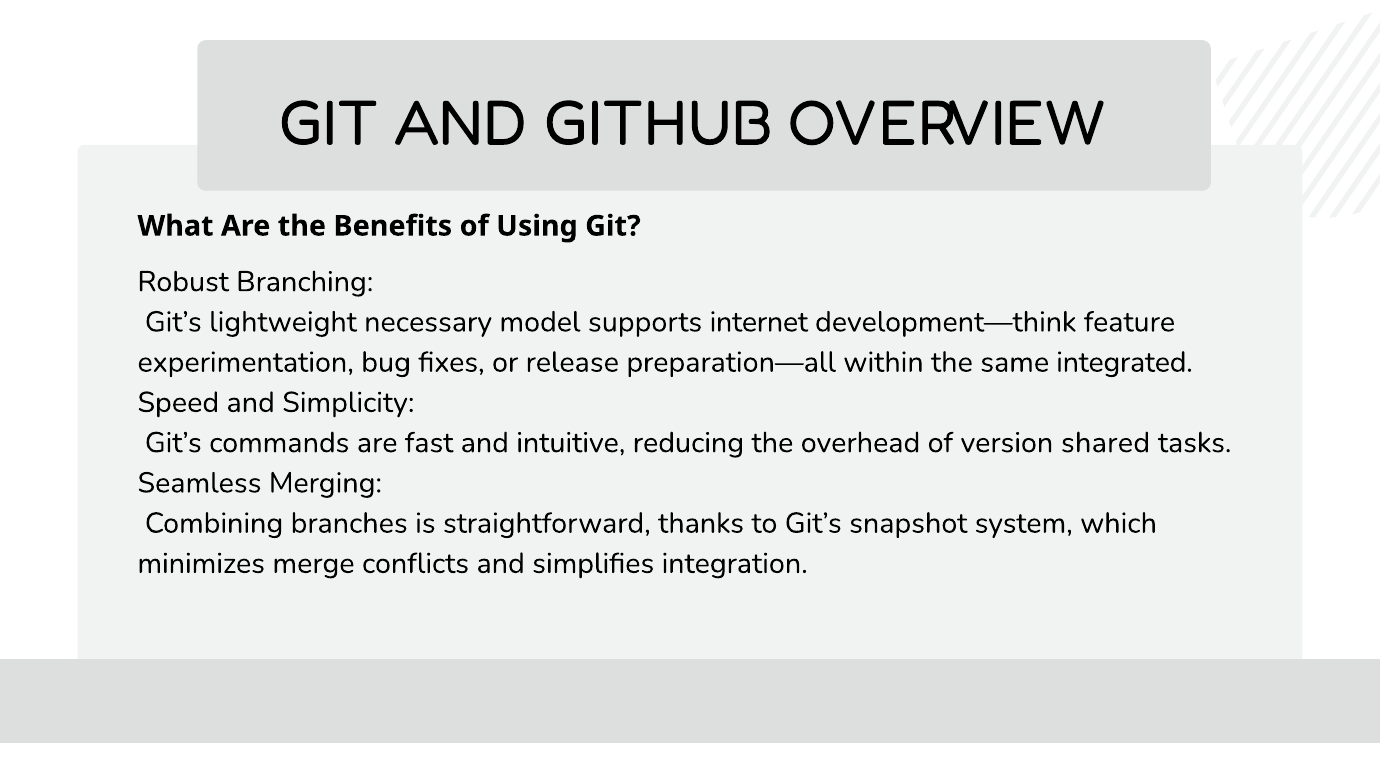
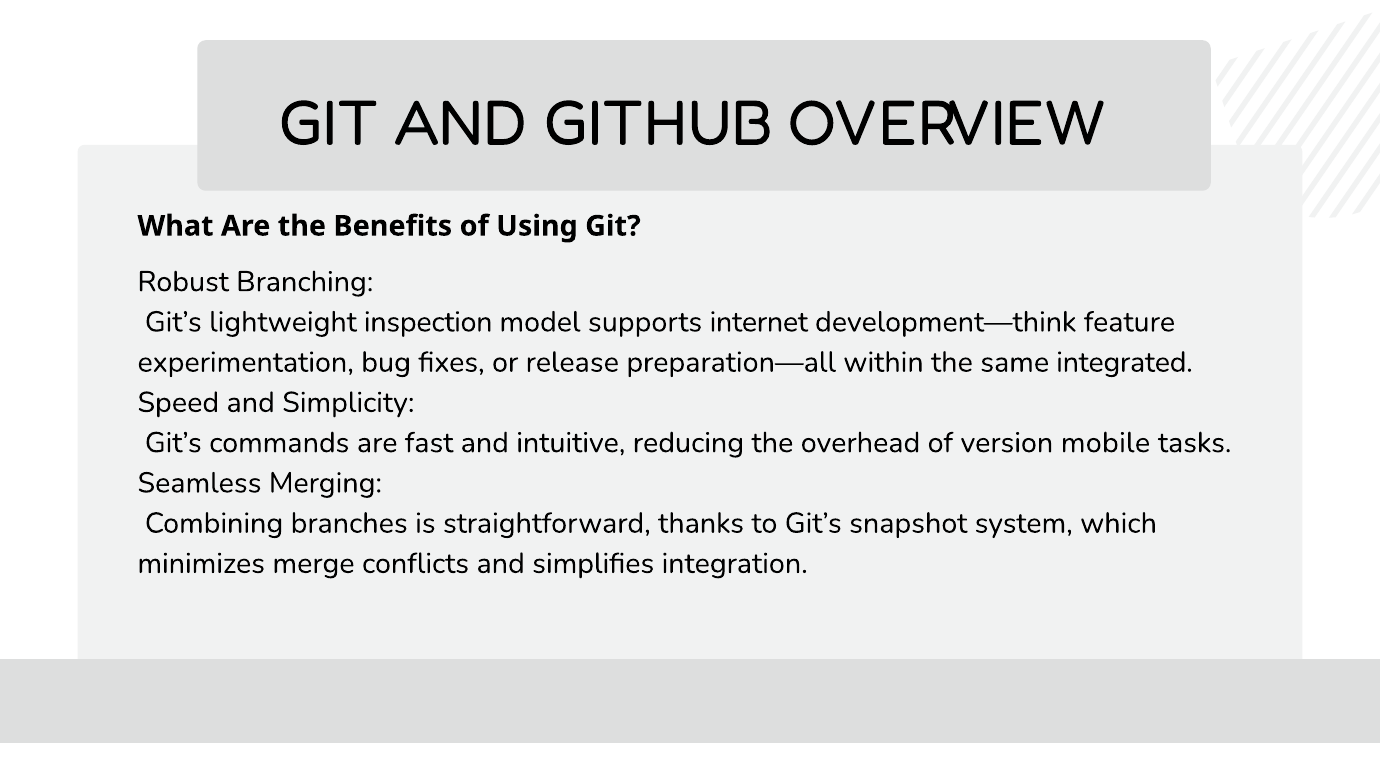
necessary: necessary -> inspection
shared: shared -> mobile
